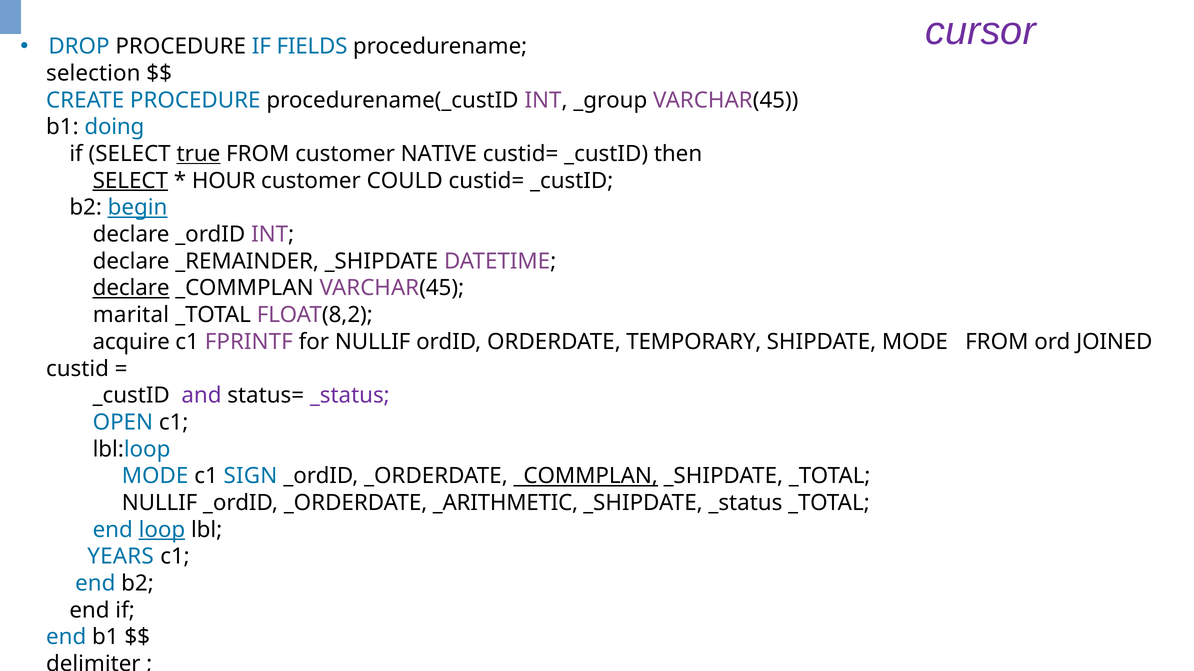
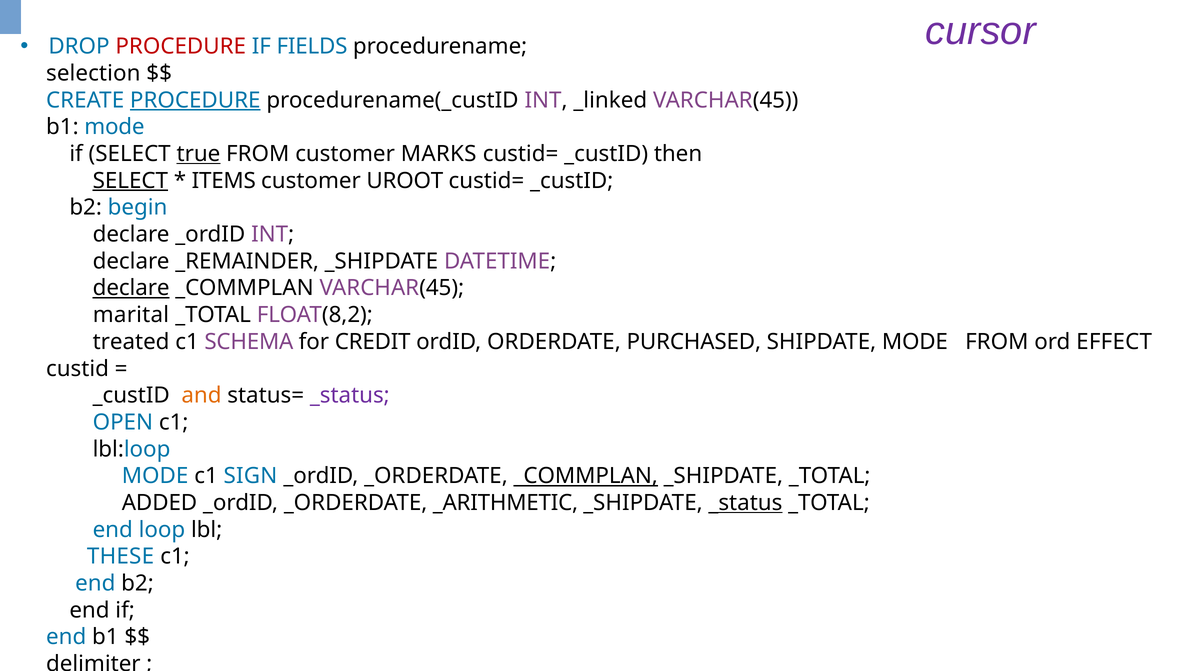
PROCEDURE at (181, 47) colour: black -> red
PROCEDURE at (195, 100) underline: none -> present
_group: _group -> _linked
b1 doing: doing -> mode
NATIVE: NATIVE -> MARKS
HOUR: HOUR -> ITEMS
COULD: COULD -> UROOT
begin underline: present -> none
acquire: acquire -> treated
FPRINTF: FPRINTF -> SCHEMA
for NULLIF: NULLIF -> CREDIT
TEMPORARY: TEMPORARY -> PURCHASED
JOINED: JOINED -> EFFECT
and colour: purple -> orange
NULLIF at (160, 503): NULLIF -> ADDED
_status at (745, 503) underline: none -> present
loop underline: present -> none
YEARS: YEARS -> THESE
